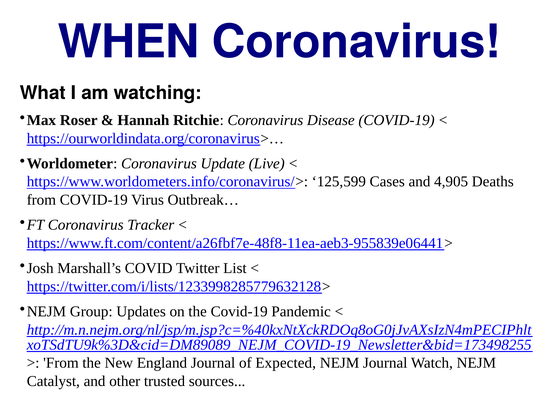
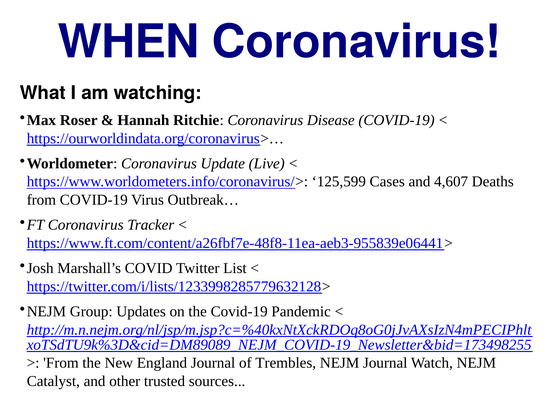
4,905: 4,905 -> 4,607
Expected: Expected -> Trembles
